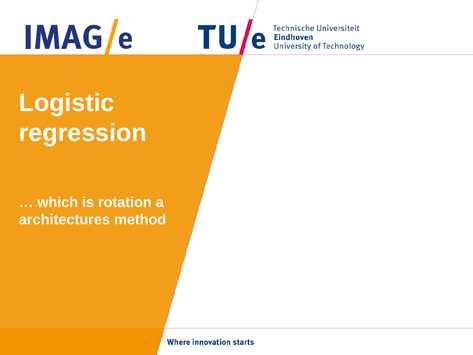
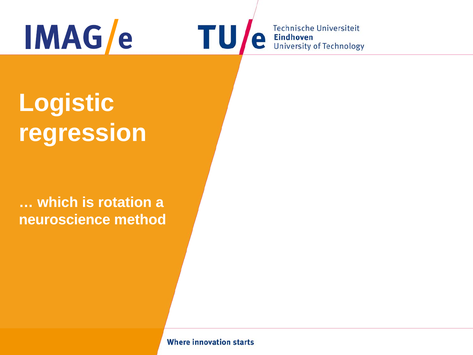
architectures: architectures -> neuroscience
